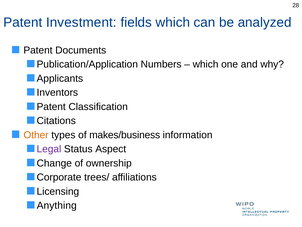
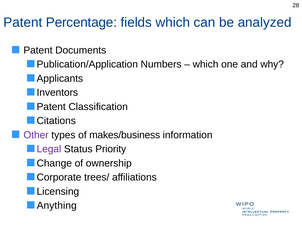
Investment: Investment -> Percentage
Other colour: orange -> purple
Aspect: Aspect -> Priority
